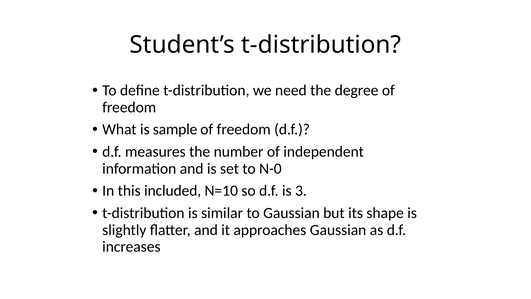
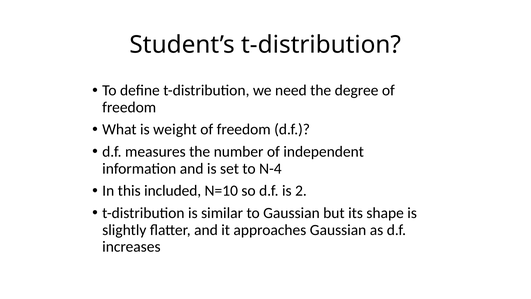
sample: sample -> weight
N-0: N-0 -> N-4
3: 3 -> 2
